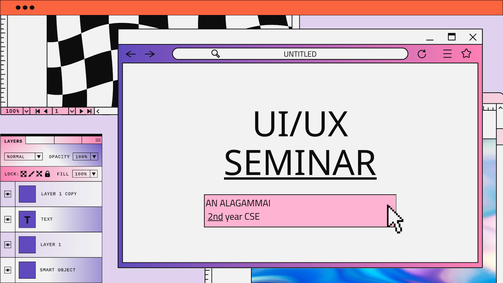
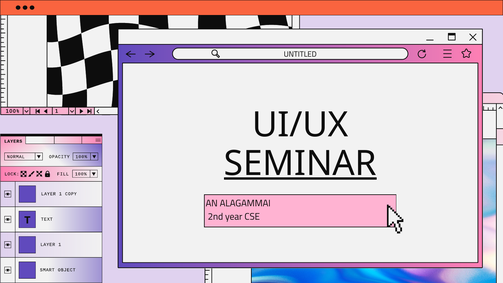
2nd underline: present -> none
